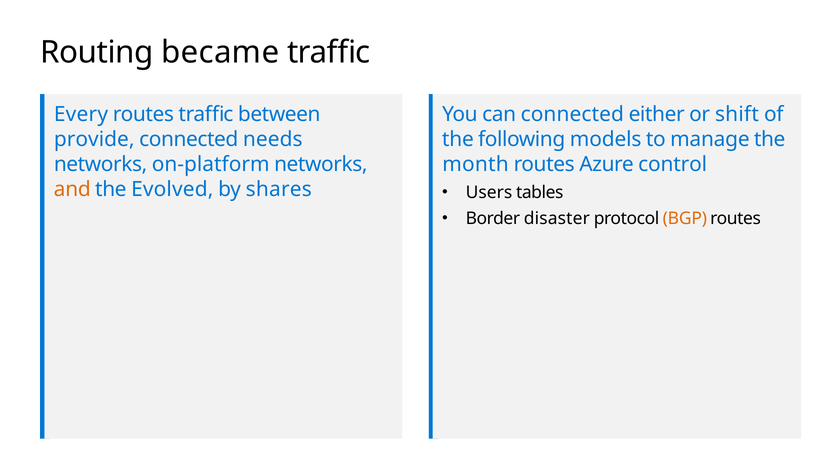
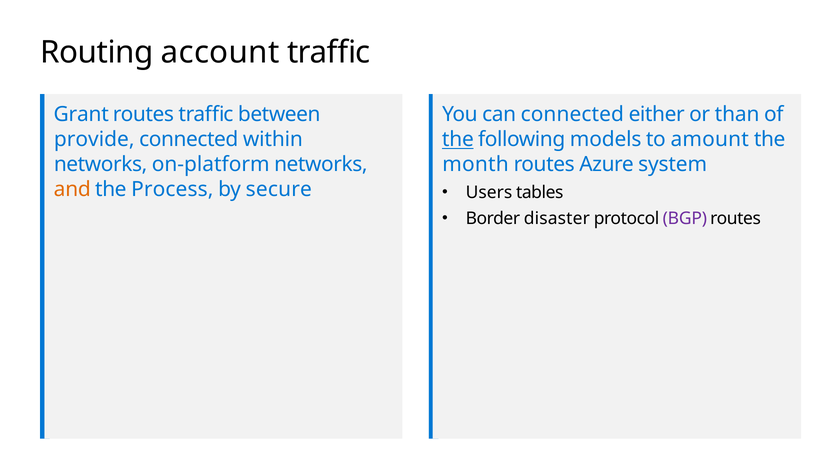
became: became -> account
Every: Every -> Grant
shift: shift -> than
needs: needs -> within
the at (458, 139) underline: none -> present
manage: manage -> amount
control: control -> system
Evolved: Evolved -> Process
shares: shares -> secure
BGP colour: orange -> purple
